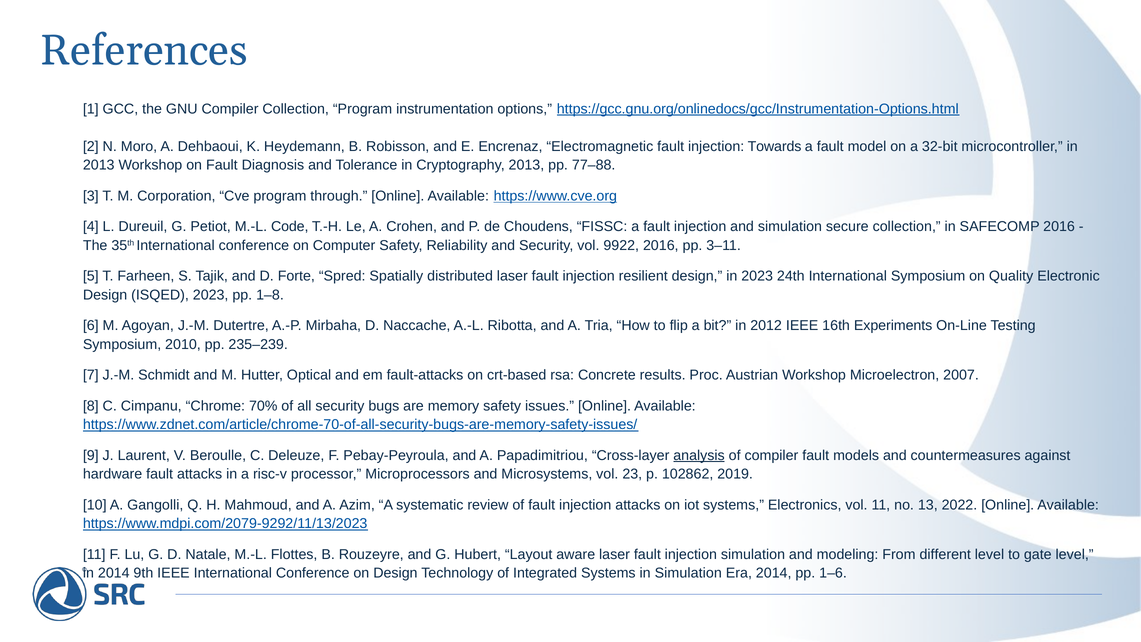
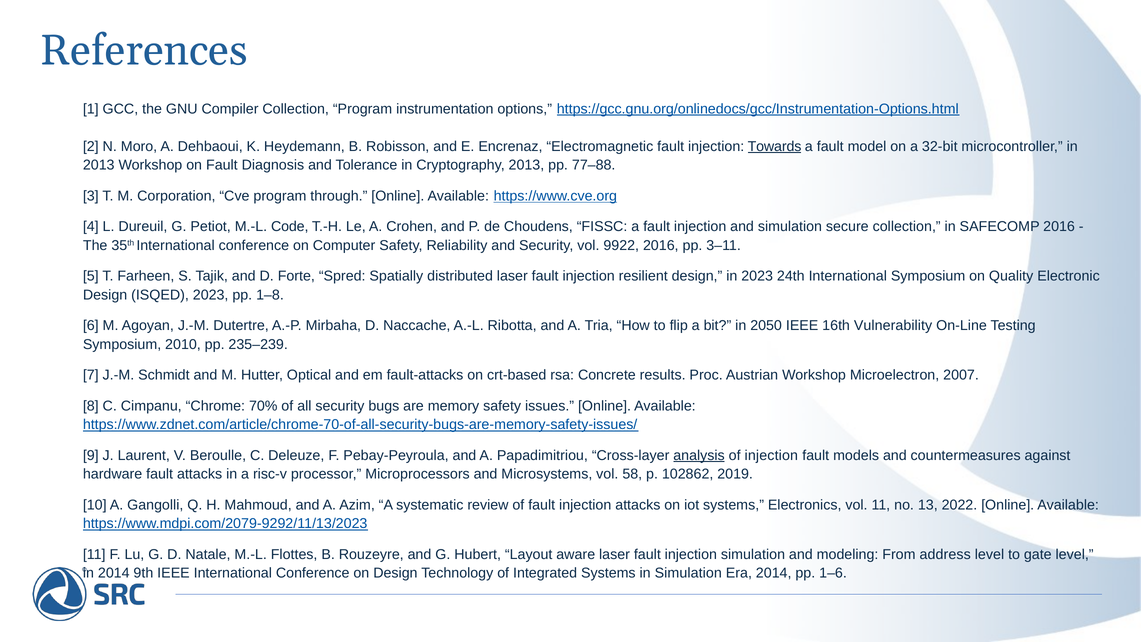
Towards underline: none -> present
2012: 2012 -> 2050
Experiments: Experiments -> Vulnerability
of compiler: compiler -> injection
23: 23 -> 58
different: different -> address
